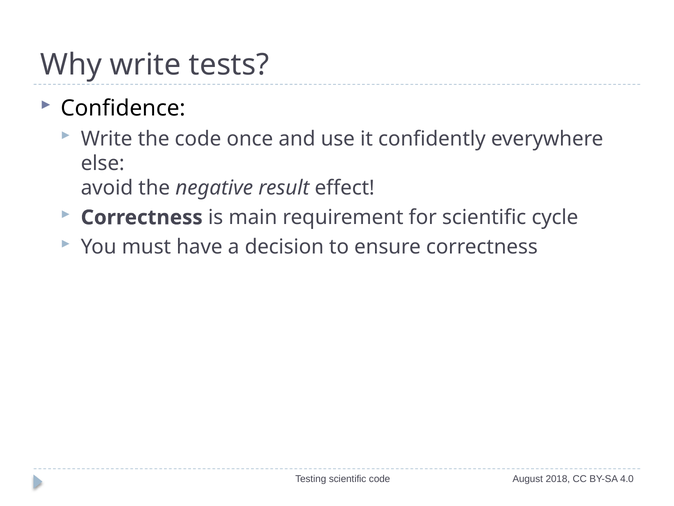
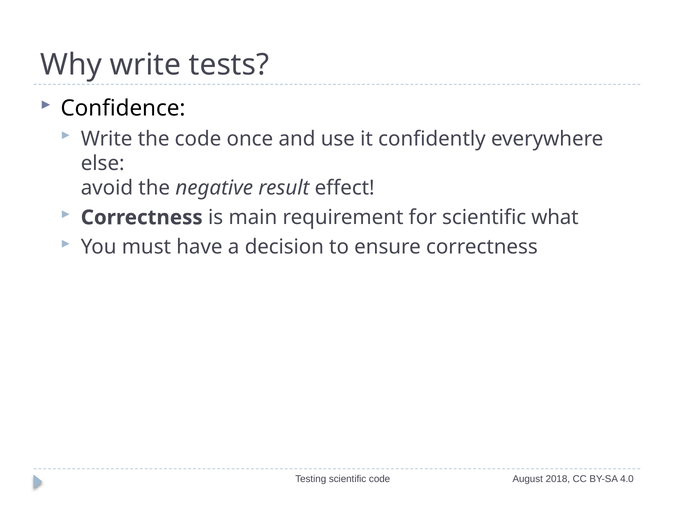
cycle: cycle -> what
